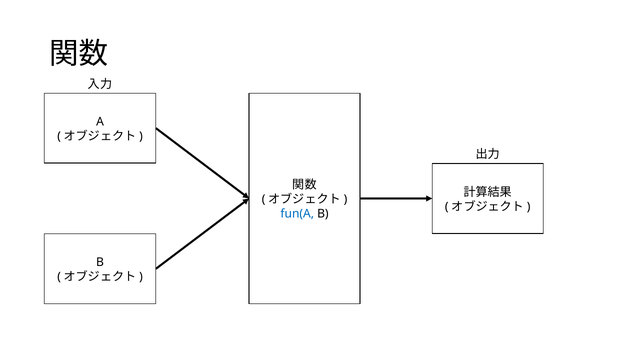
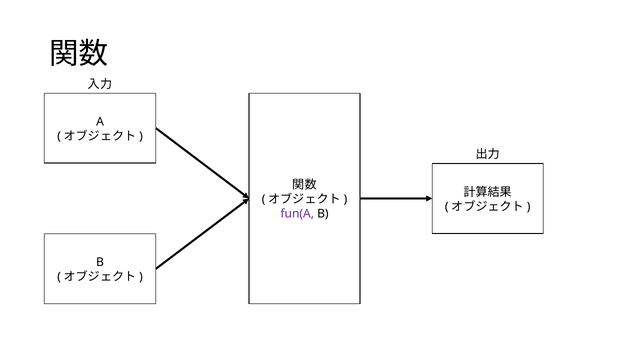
fun(A colour: blue -> purple
